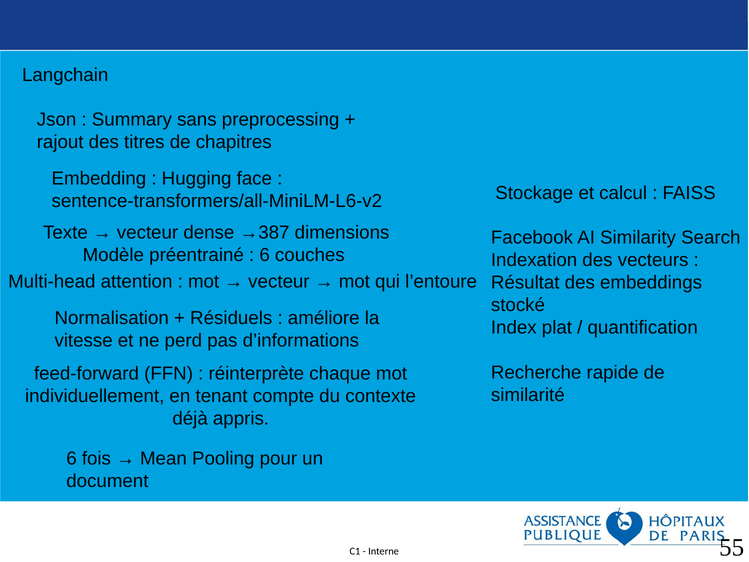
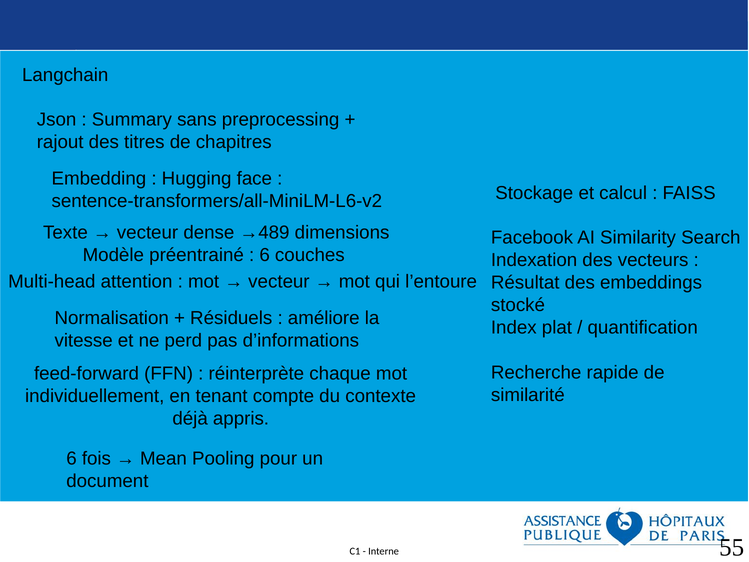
→387: →387 -> →489
